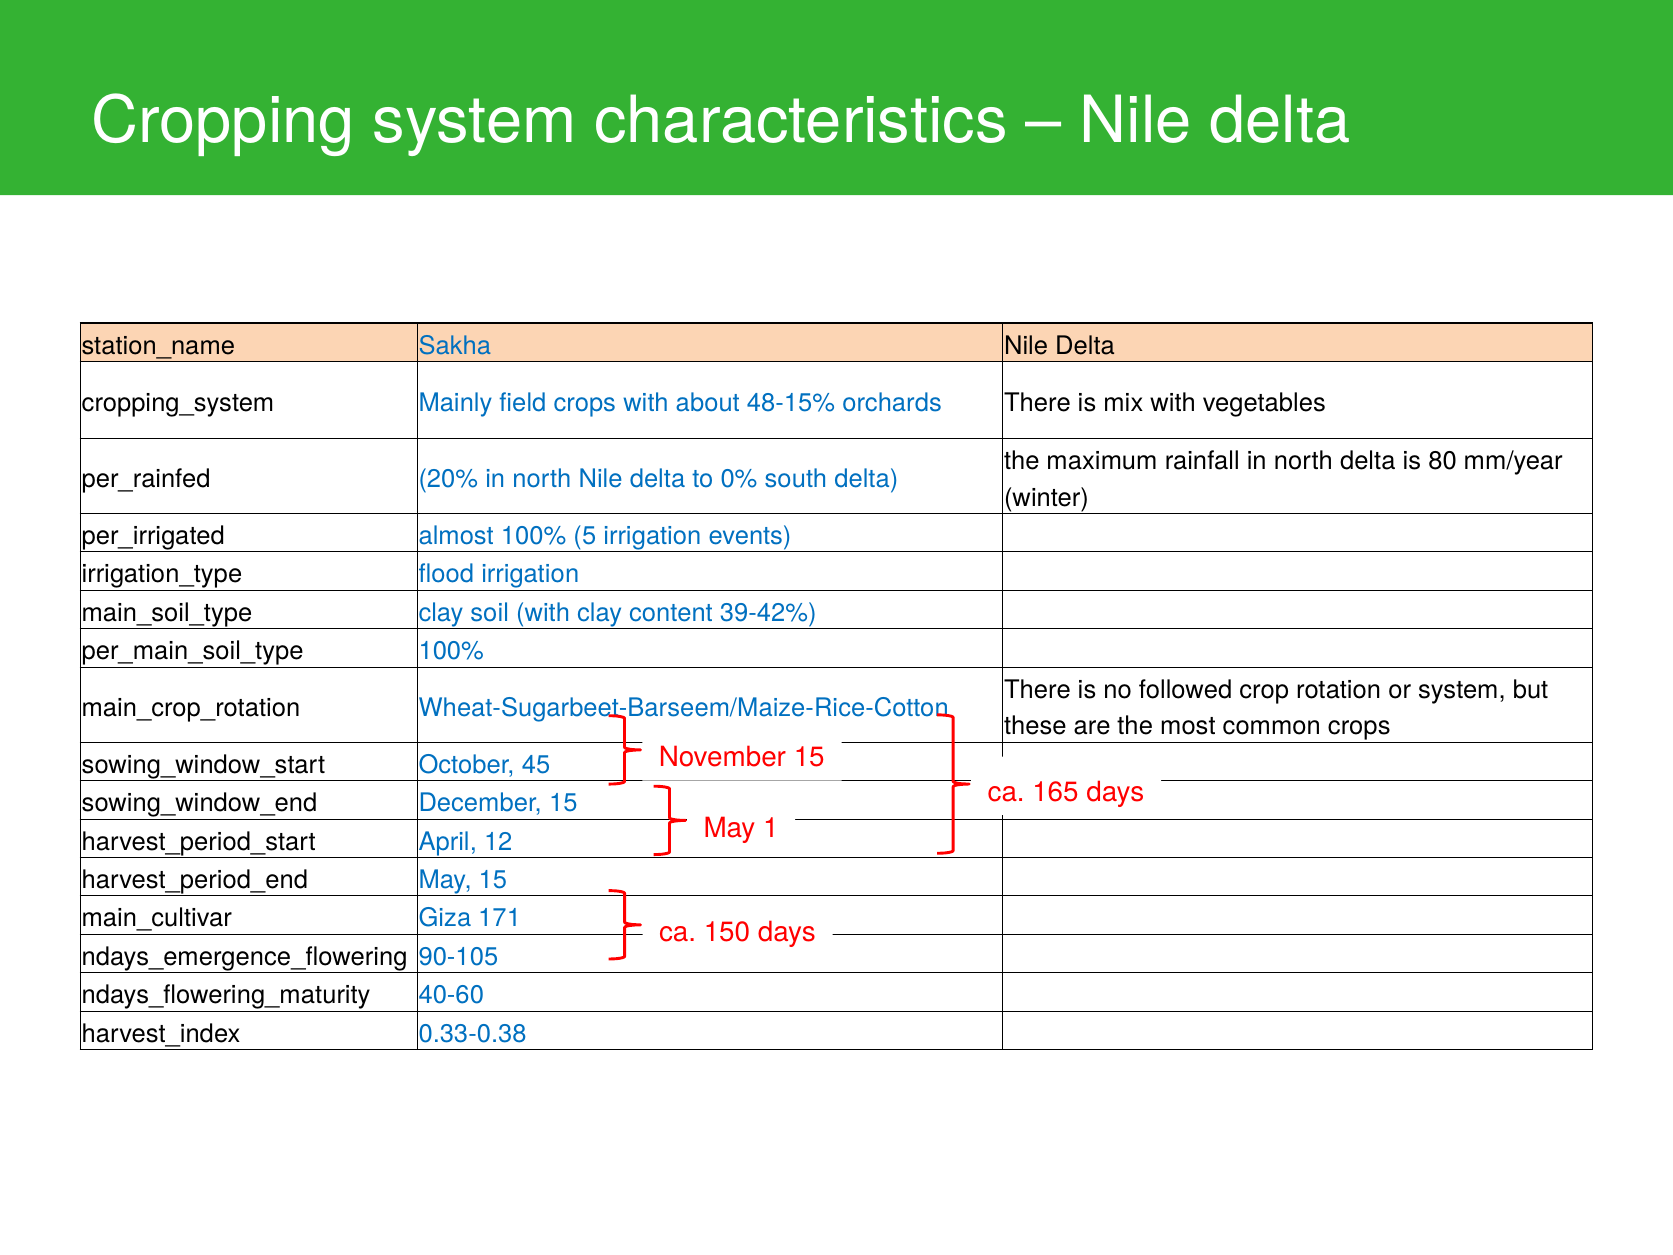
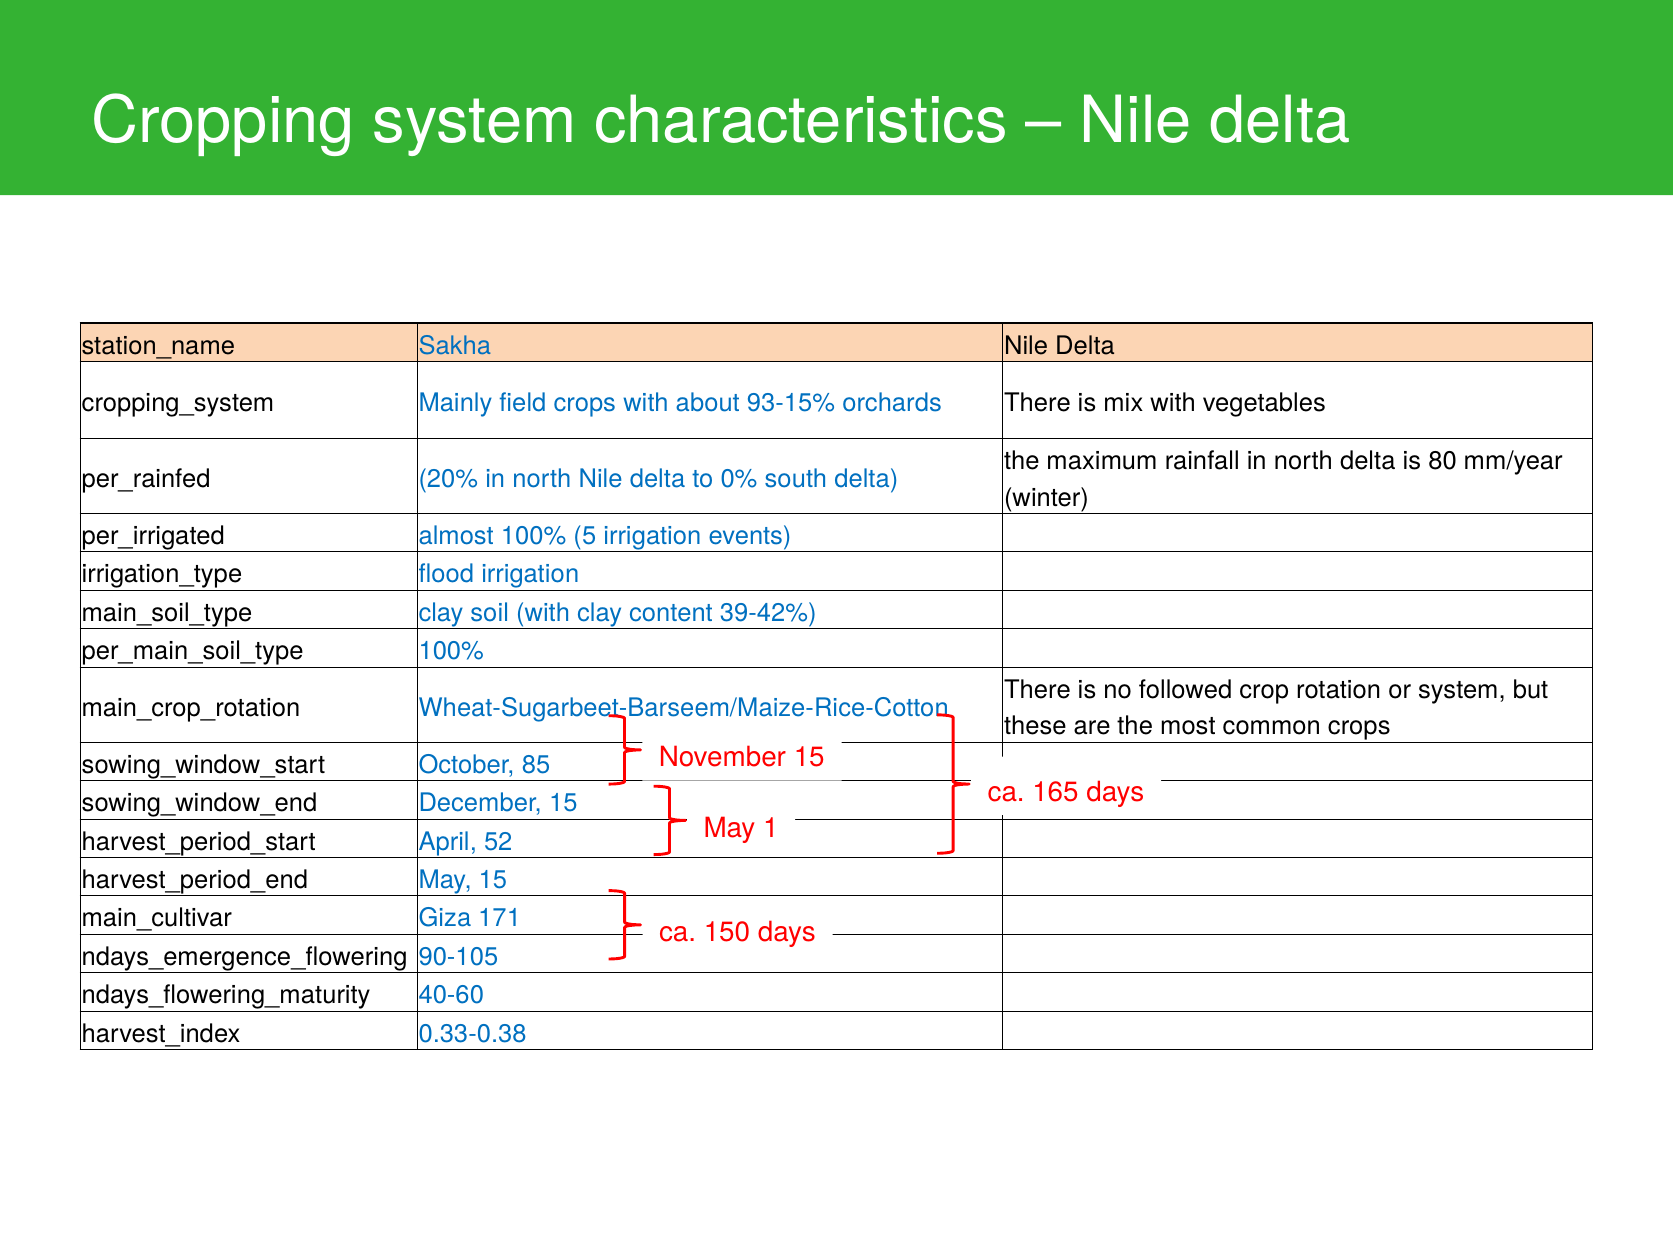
48-15%: 48-15% -> 93-15%
45: 45 -> 85
12: 12 -> 52
